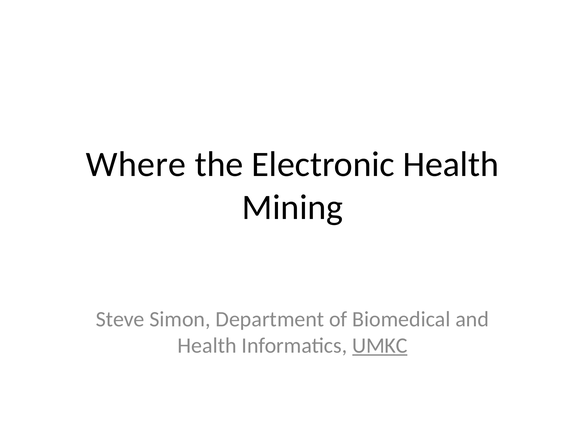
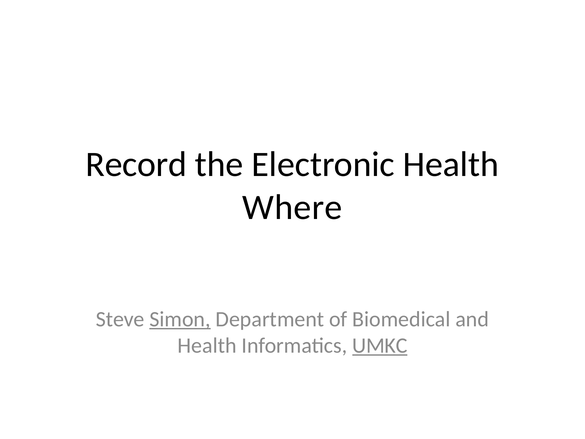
Where: Where -> Record
Mining: Mining -> Where
Simon underline: none -> present
